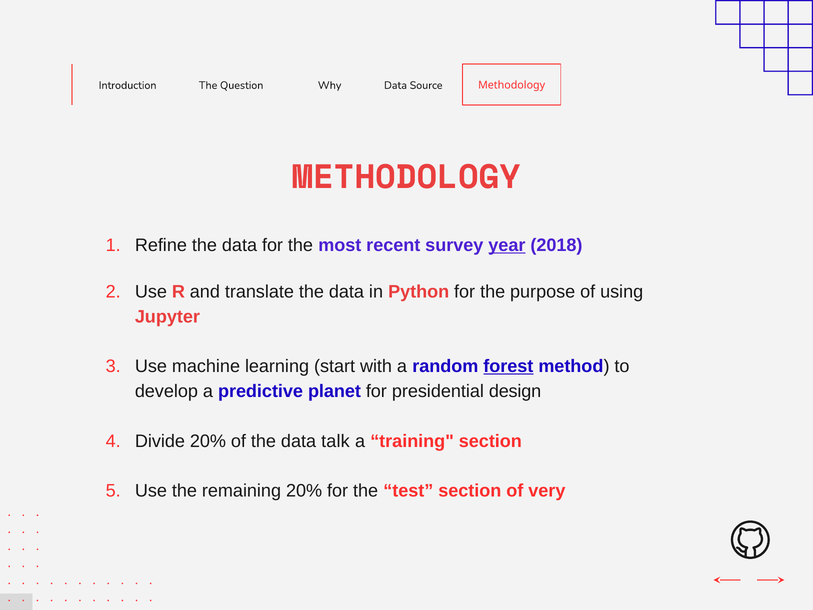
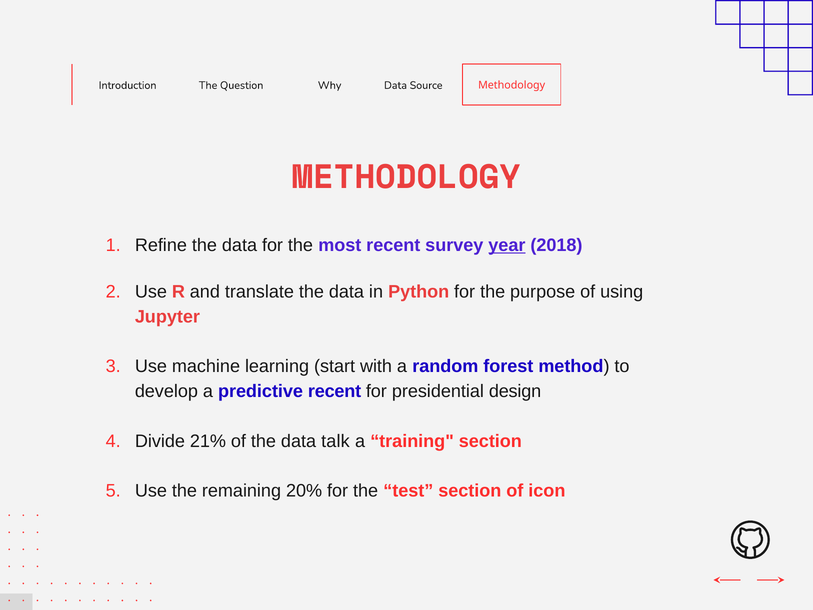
forest underline: present -> none
predictive planet: planet -> recent
Divide 20%: 20% -> 21%
very: very -> icon
